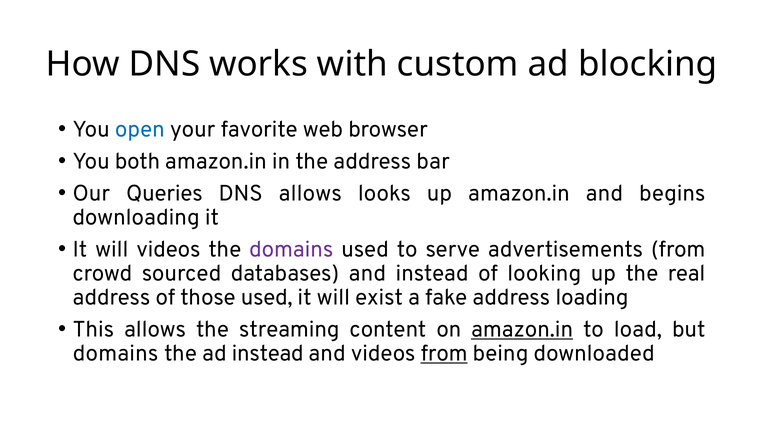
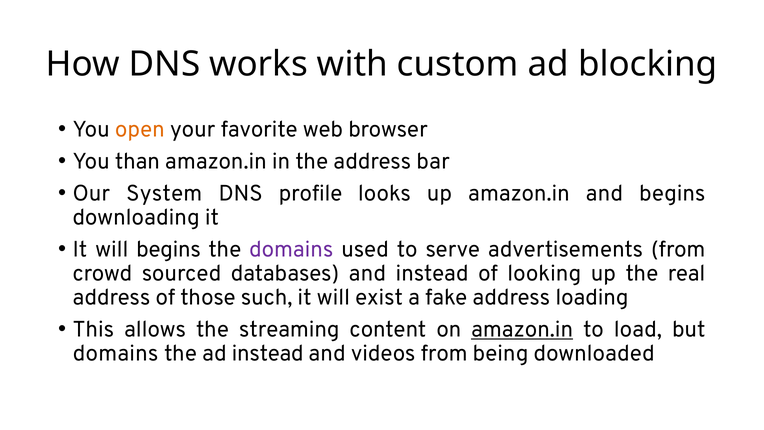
open colour: blue -> orange
both: both -> than
Queries: Queries -> System
DNS allows: allows -> profile
will videos: videos -> begins
those used: used -> such
from at (444, 353) underline: present -> none
